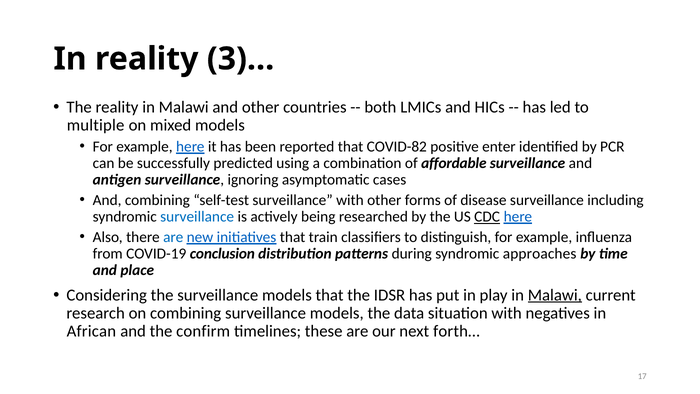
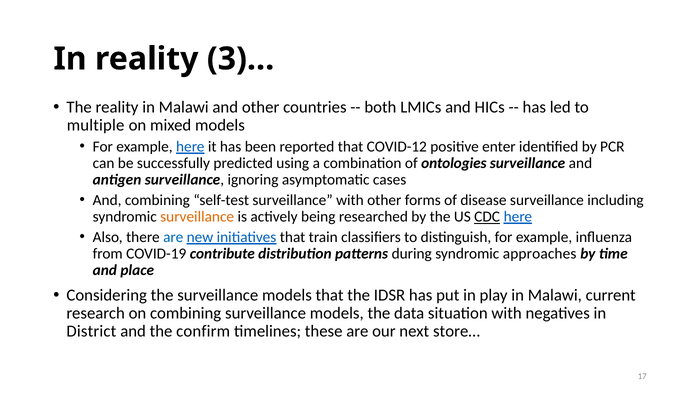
COVID-82: COVID-82 -> COVID-12
affordable: affordable -> ontologies
surveillance at (197, 217) colour: blue -> orange
conclusion: conclusion -> contribute
Malawi at (555, 295) underline: present -> none
African: African -> District
forth…: forth… -> store…
